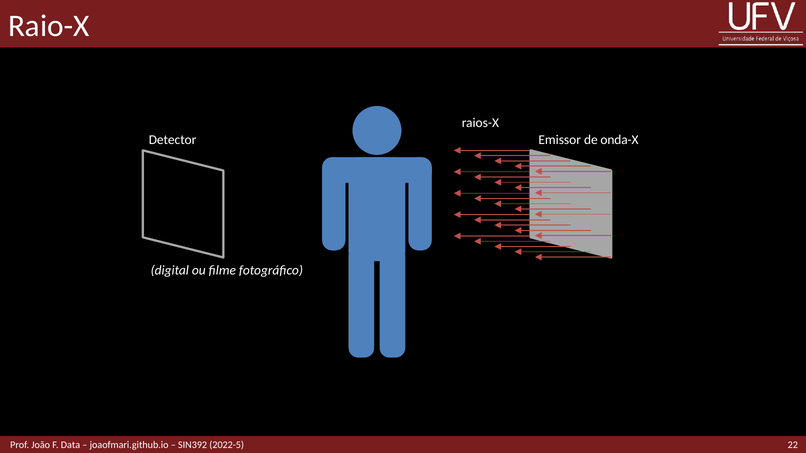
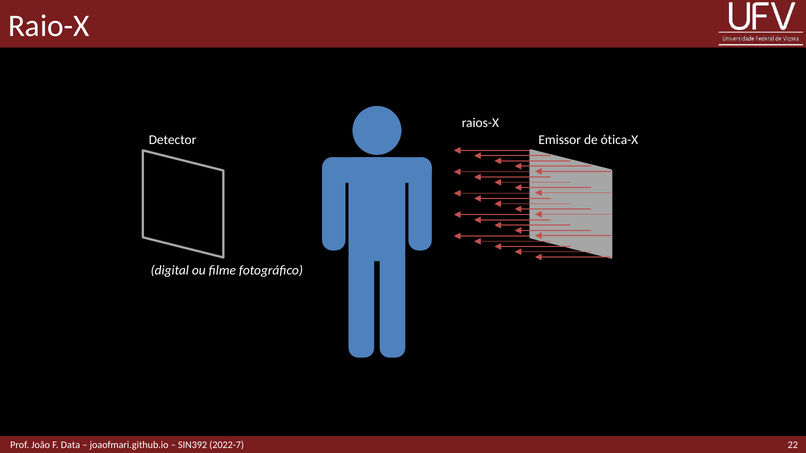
onda-X: onda-X -> ótica-X
2022-5: 2022-5 -> 2022-7
